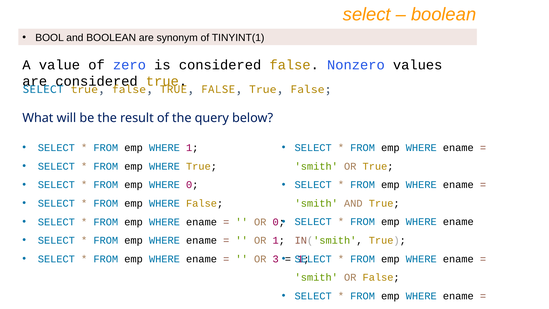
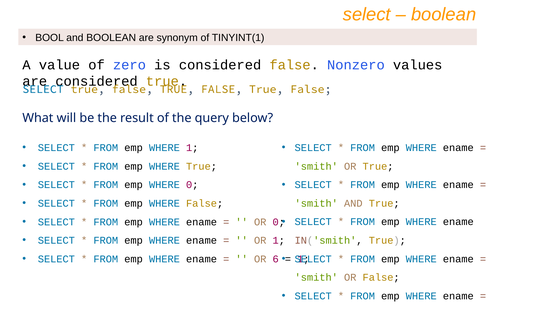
3: 3 -> 6
